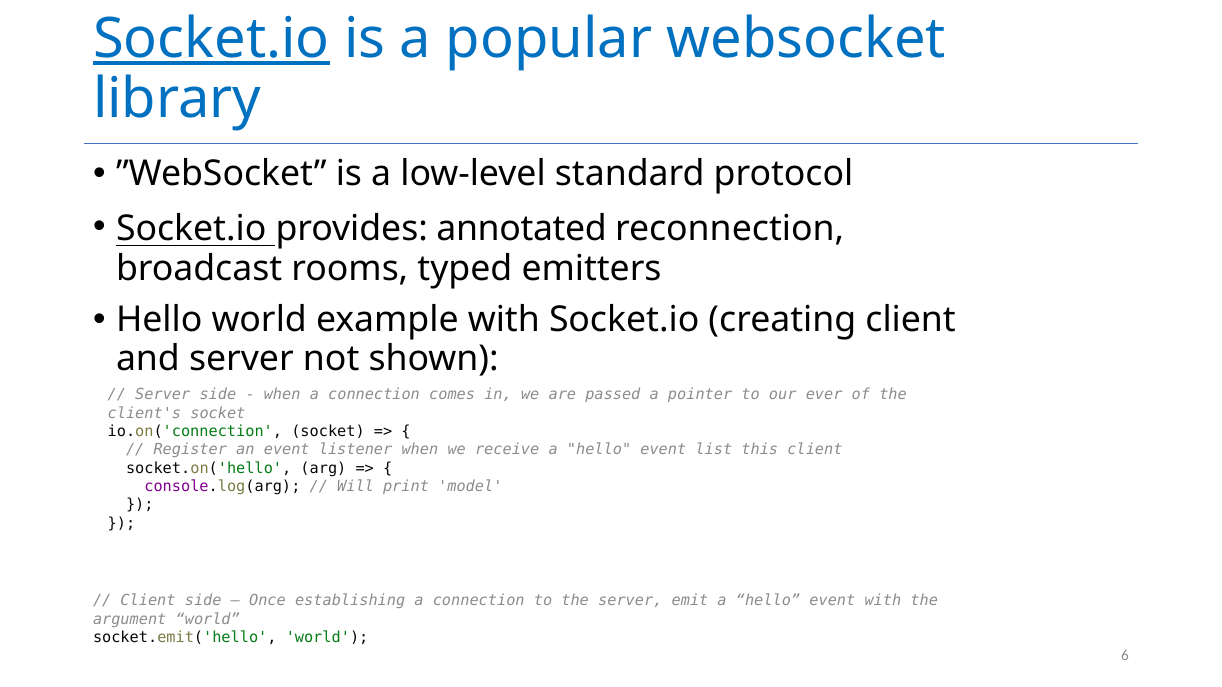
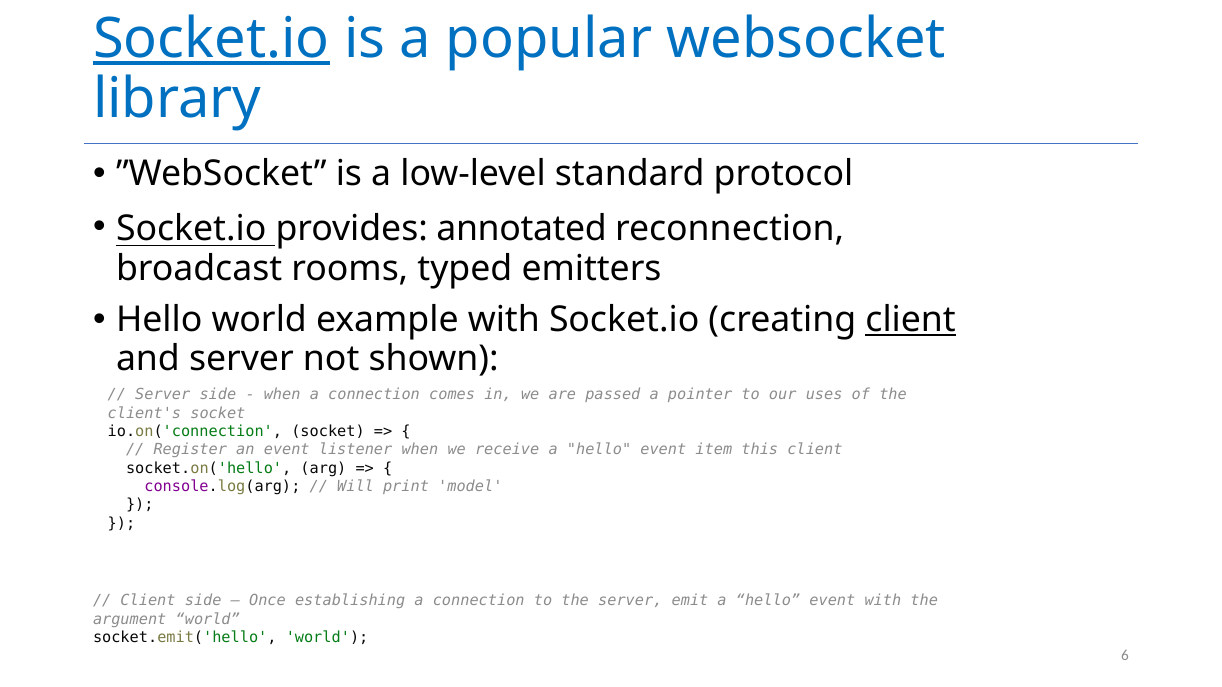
client at (911, 320) underline: none -> present
ever: ever -> uses
list: list -> item
